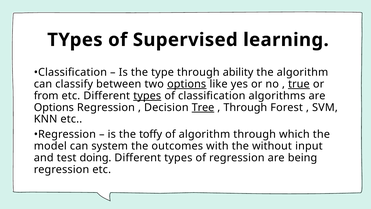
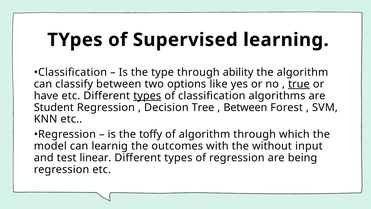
options at (187, 84) underline: present -> none
from: from -> have
Options at (54, 107): Options -> Student
Tree underline: present -> none
Through at (245, 107): Through -> Between
system: system -> learnig
doing: doing -> linear
